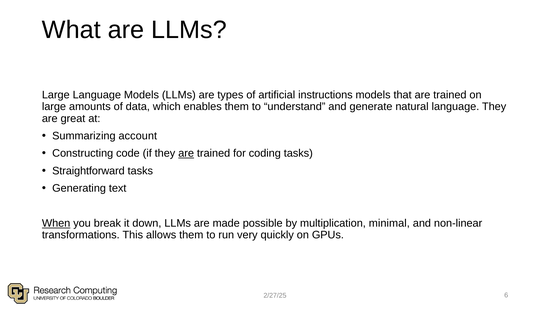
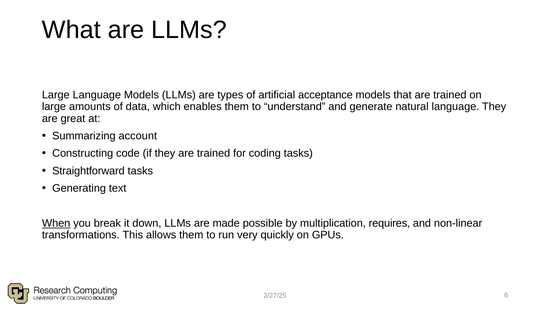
instructions: instructions -> acceptance
are at (186, 154) underline: present -> none
minimal: minimal -> requires
